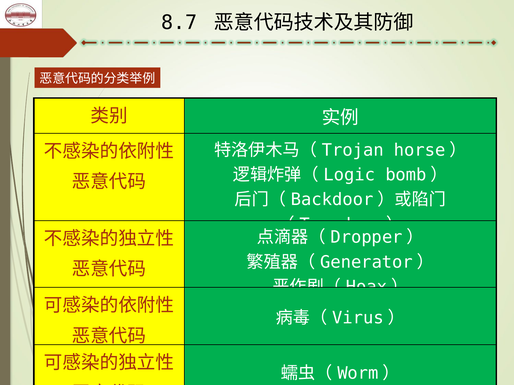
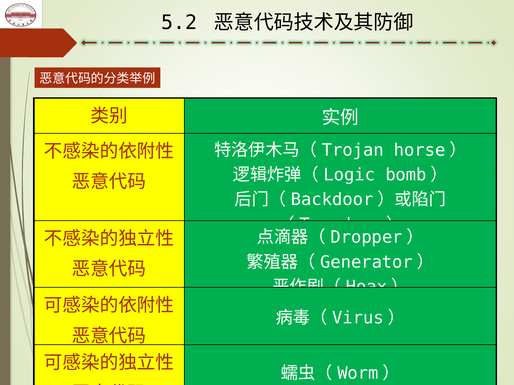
8.7: 8.7 -> 5.2
